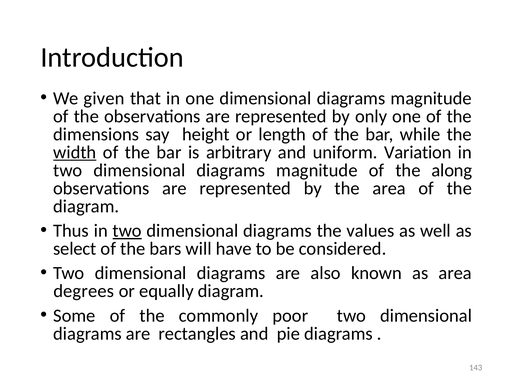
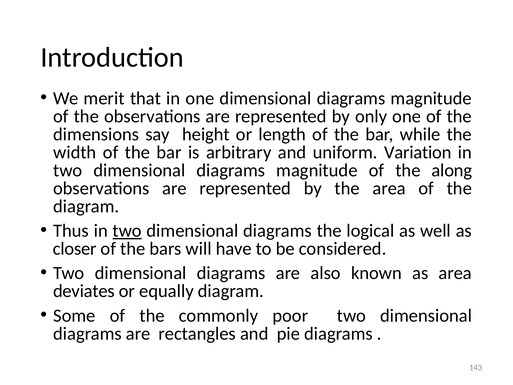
given: given -> merit
width underline: present -> none
values: values -> logical
select: select -> closer
degrees: degrees -> deviates
